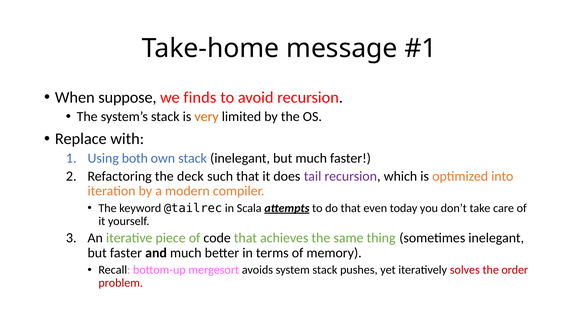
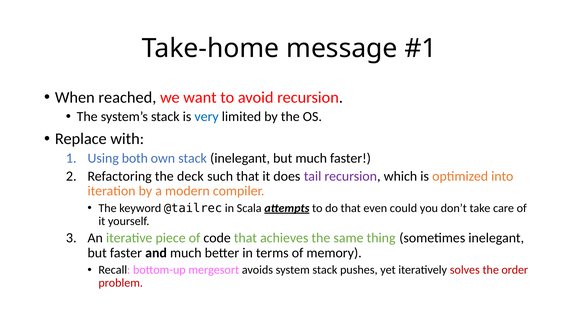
suppose: suppose -> reached
finds: finds -> want
very colour: orange -> blue
today: today -> could
